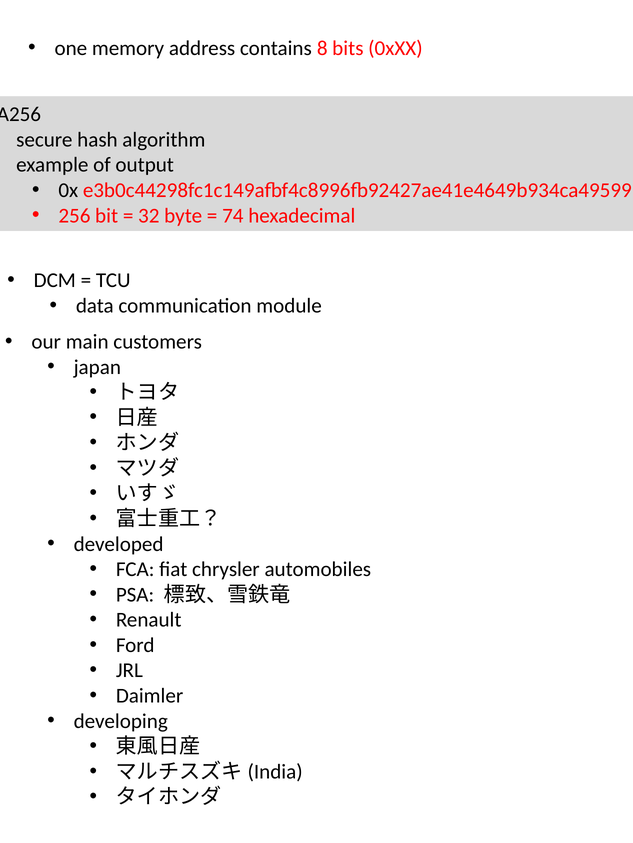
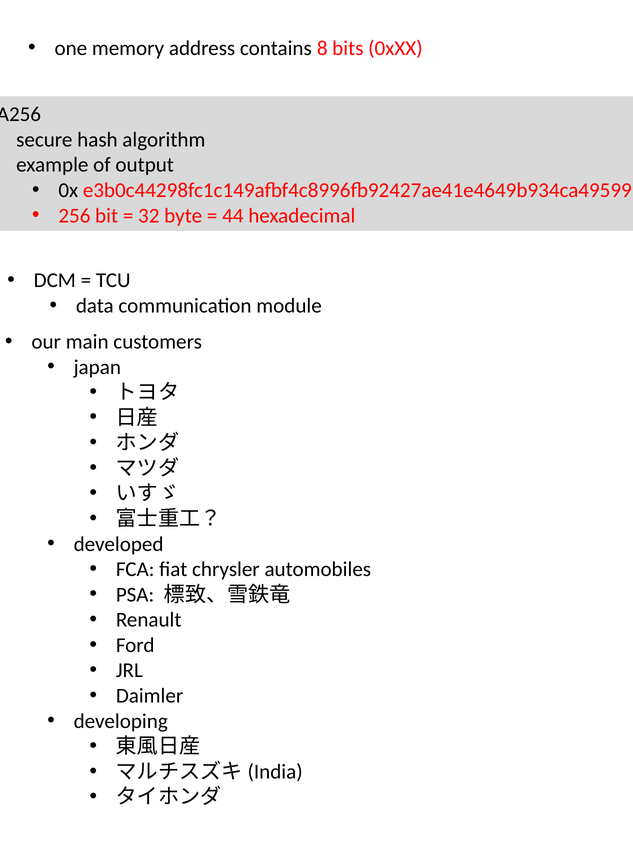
74: 74 -> 44
